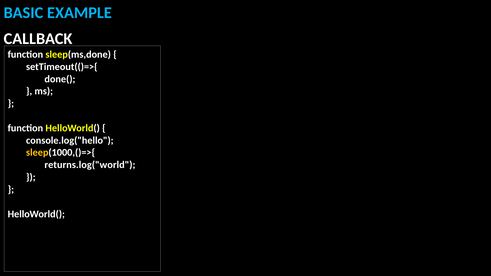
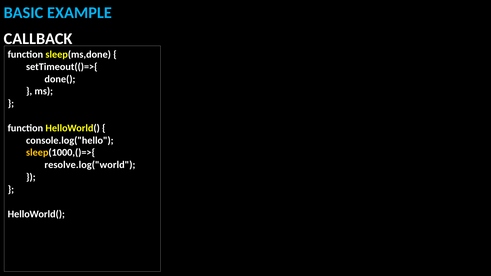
returns.log("world: returns.log("world -> resolve.log("world
